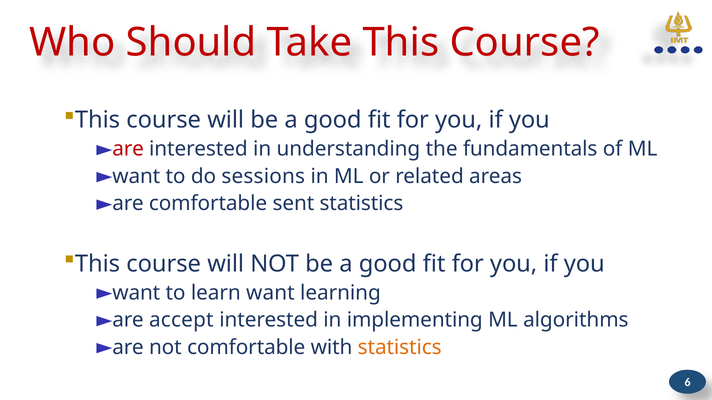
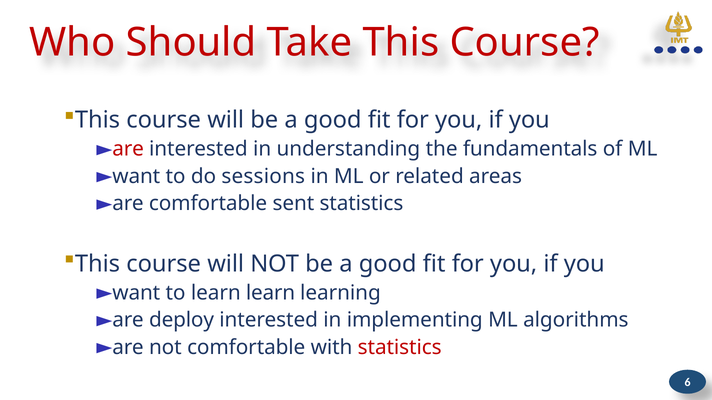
learn want: want -> learn
accept: accept -> deploy
statistics at (400, 348) colour: orange -> red
